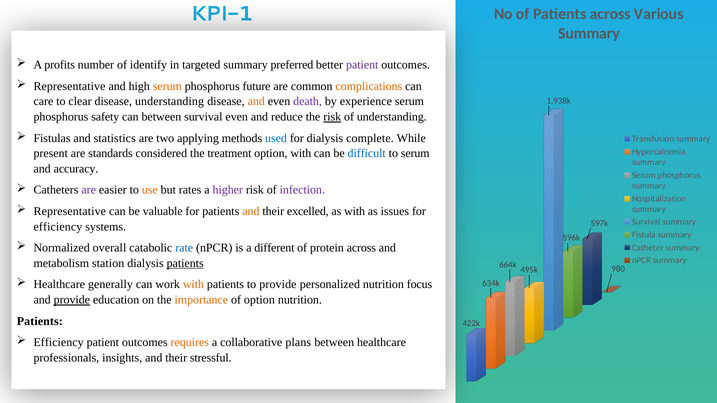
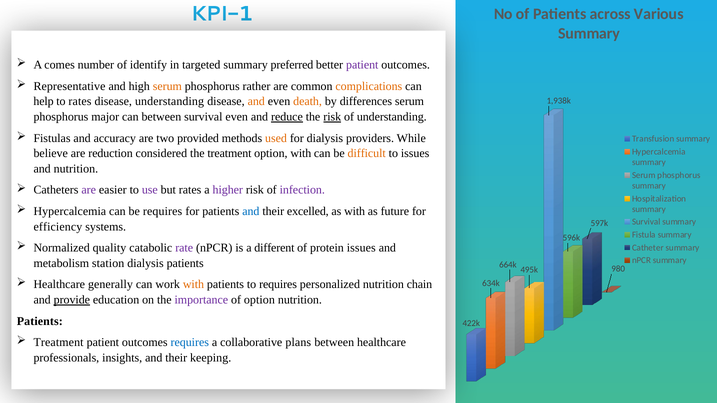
profits: profits -> comes
future: future -> rather
care: care -> help
to clear: clear -> rates
death colour: purple -> orange
experience: experience -> differences
safety: safety -> major
reduce underline: none -> present
statistics: statistics -> accuracy
applying: applying -> provided
used colour: blue -> orange
complete: complete -> providers
present: present -> believe
standards: standards -> reduction
difficult colour: blue -> orange
to serum: serum -> issues
and accuracy: accuracy -> nutrition
use colour: orange -> purple
Representative at (70, 211): Representative -> Hypercalcemia
be valuable: valuable -> requires
and at (251, 211) colour: orange -> blue
issues: issues -> future
overall: overall -> quality
rate colour: blue -> purple
protein across: across -> issues
patients at (185, 263) underline: present -> none
to provide: provide -> requires
focus: focus -> chain
importance colour: orange -> purple
Efficiency at (59, 343): Efficiency -> Treatment
requires at (190, 343) colour: orange -> blue
stressful: stressful -> keeping
